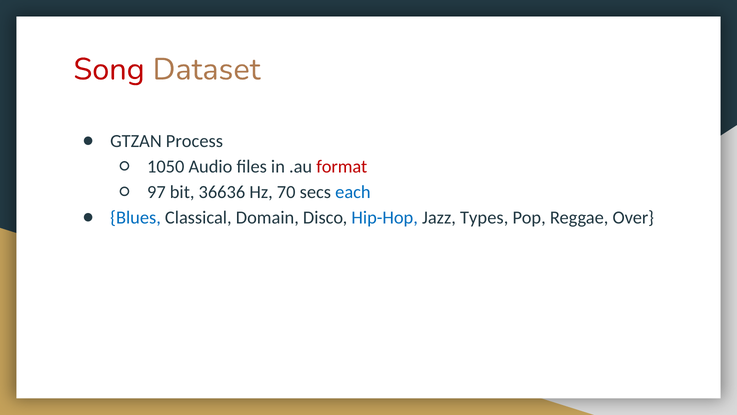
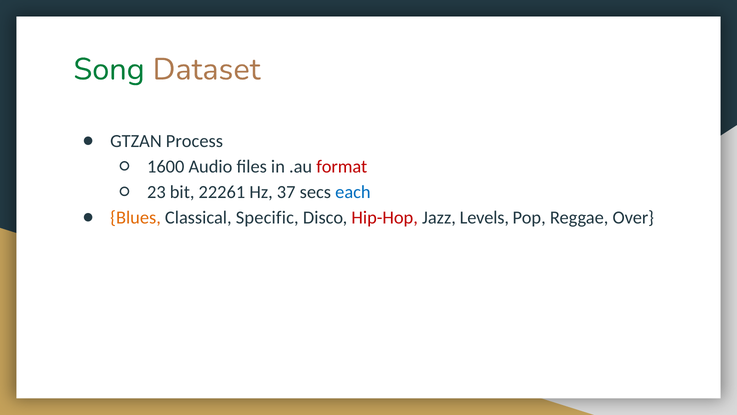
Song colour: red -> green
1050: 1050 -> 1600
97: 97 -> 23
36636: 36636 -> 22261
70: 70 -> 37
Blues colour: blue -> orange
Domain: Domain -> Specific
Hip-Hop colour: blue -> red
Types: Types -> Levels
